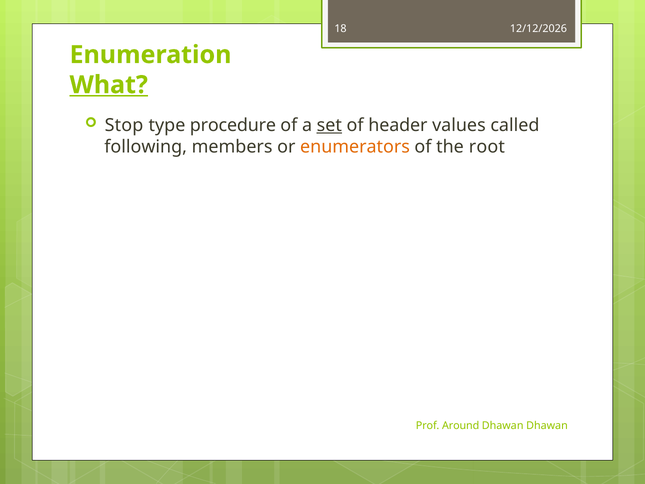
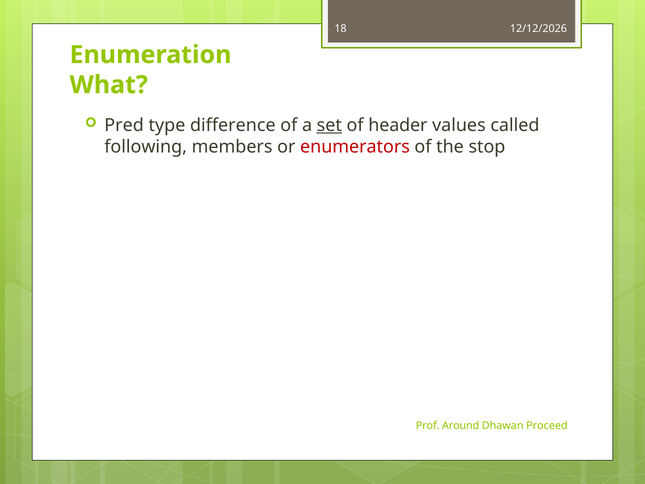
What underline: present -> none
Stop: Stop -> Pred
procedure: procedure -> difference
enumerators colour: orange -> red
root: root -> stop
Dhawan Dhawan: Dhawan -> Proceed
